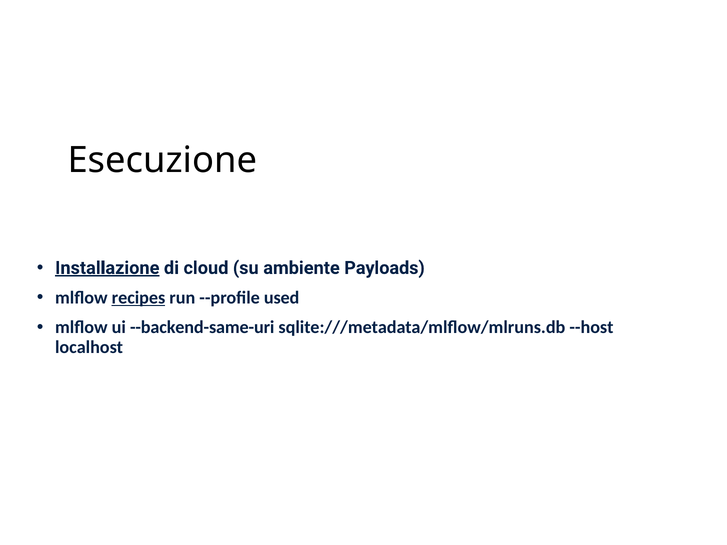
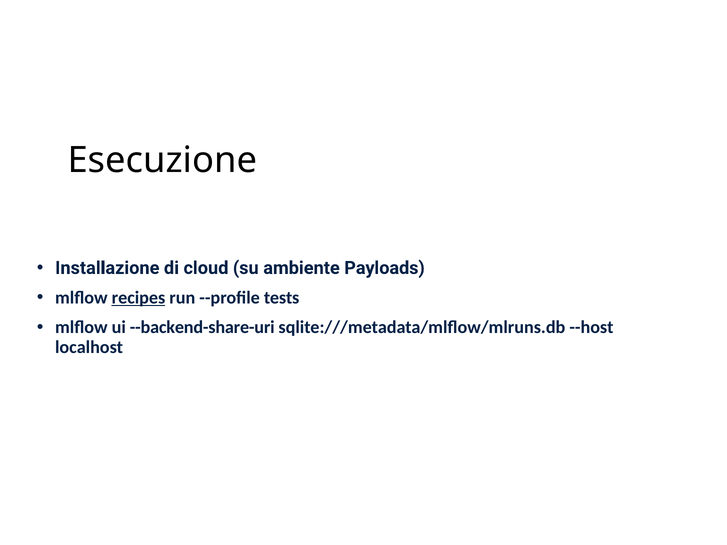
Installazione underline: present -> none
used: used -> tests
--backend-same-uri: --backend-same-uri -> --backend-share-uri
